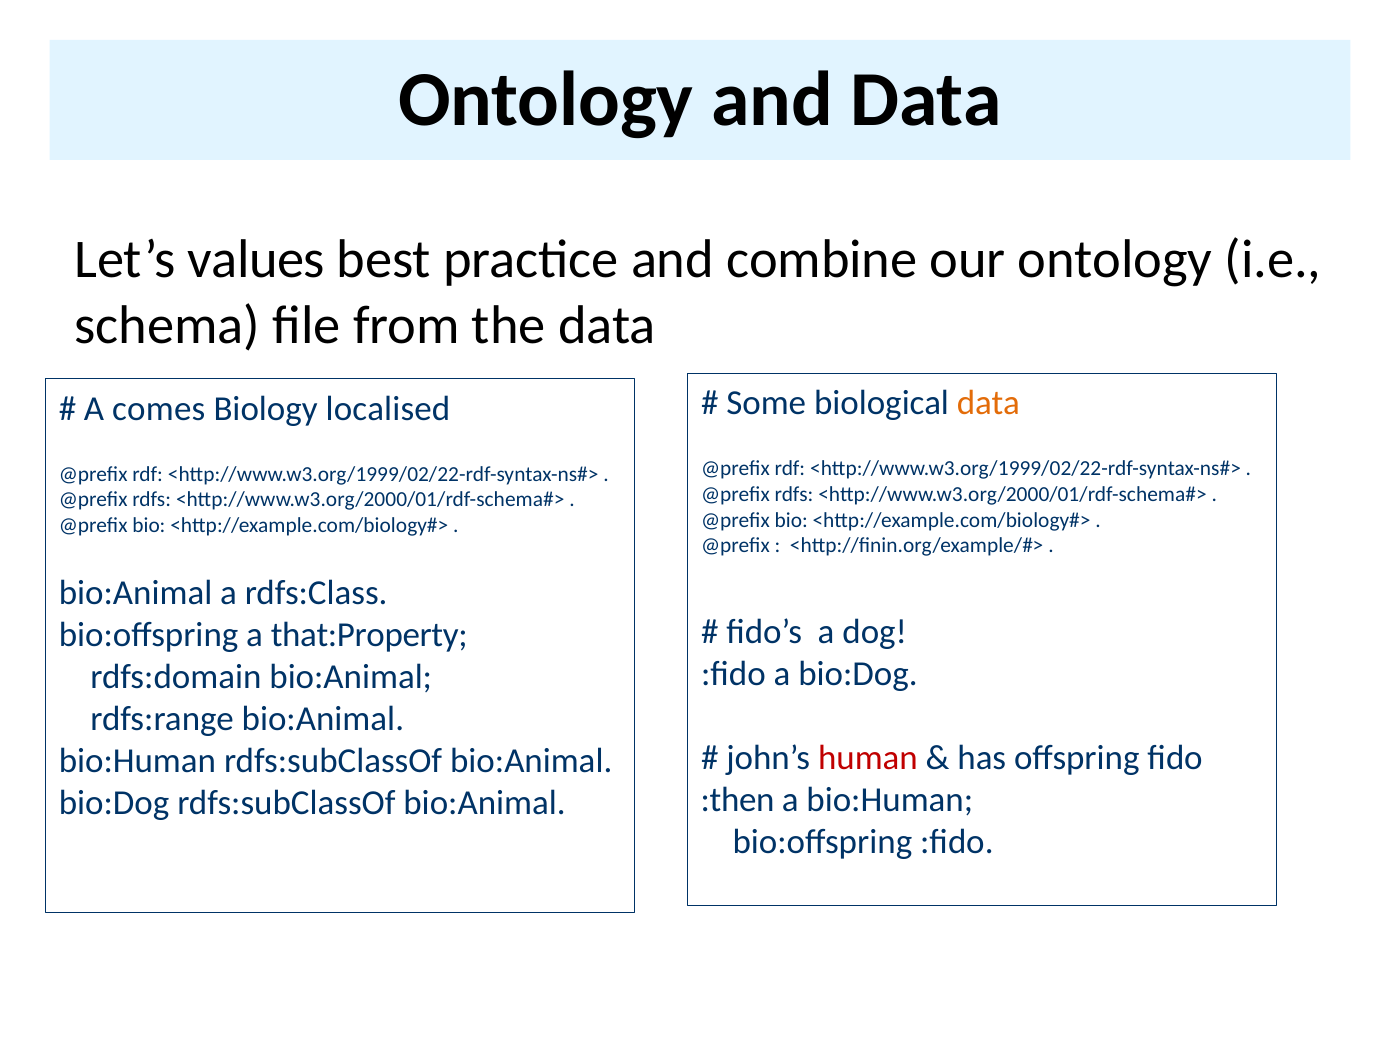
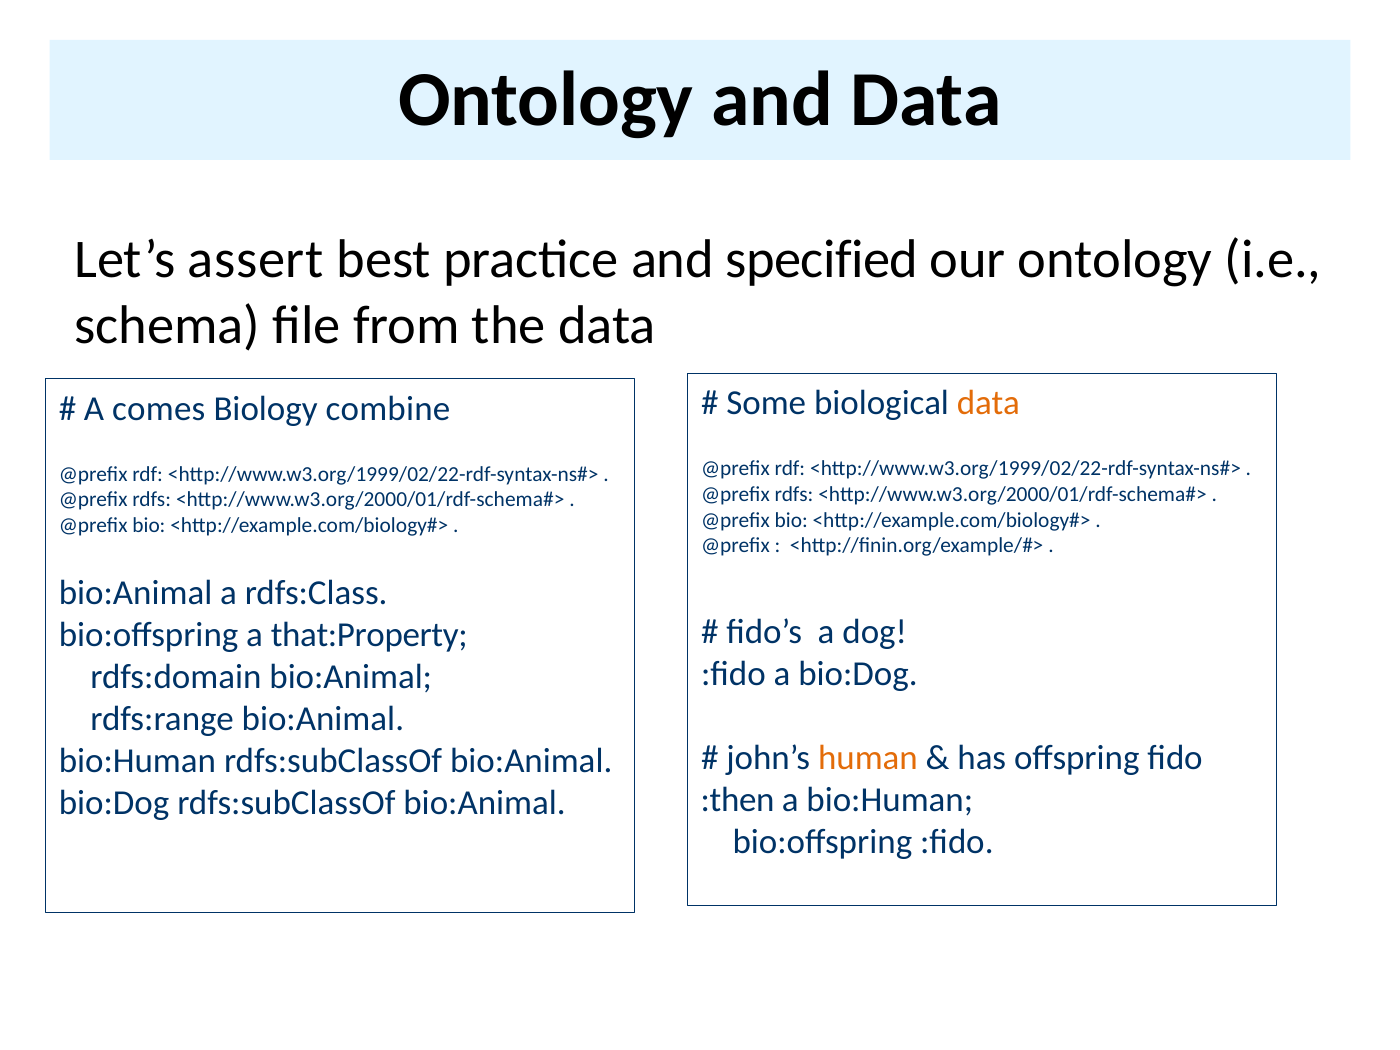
values: values -> assert
combine: combine -> specified
localised: localised -> combine
human colour: red -> orange
